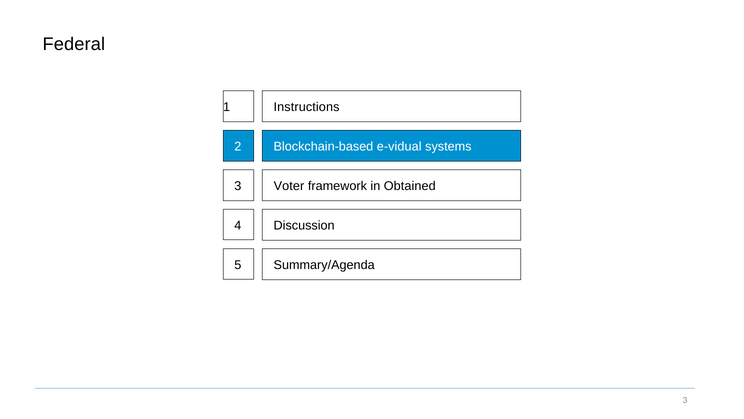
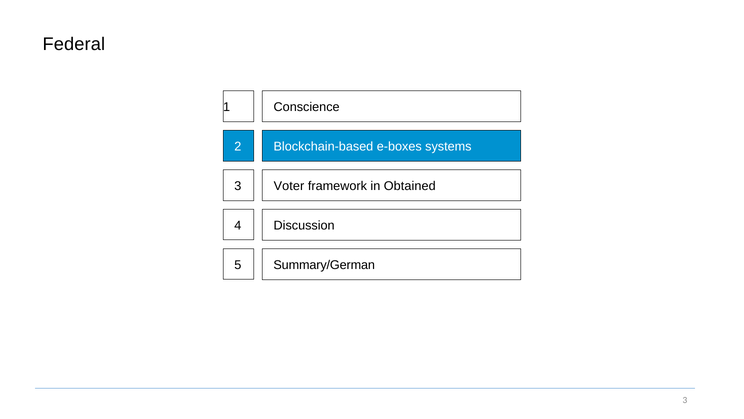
Instructions: Instructions -> Conscience
e-vidual: e-vidual -> e-boxes
Summary/Agenda: Summary/Agenda -> Summary/German
